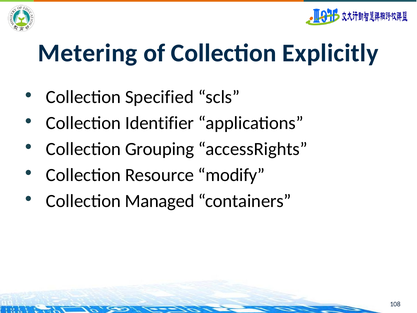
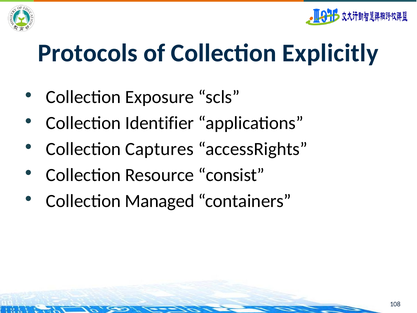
Metering: Metering -> Protocols
Specified: Specified -> Exposure
Grouping: Grouping -> Captures
modify: modify -> consist
